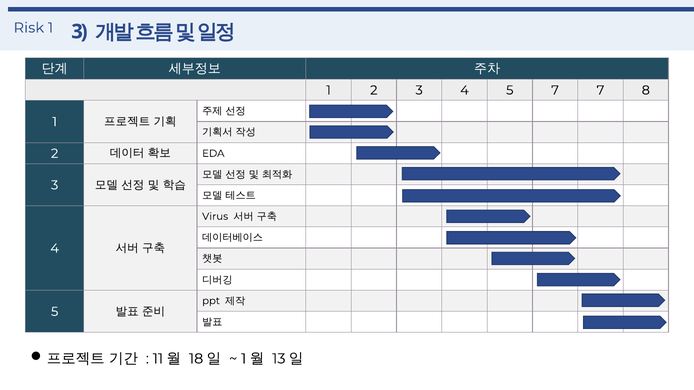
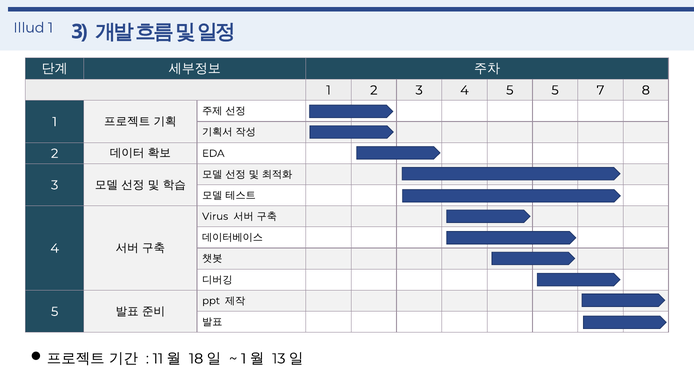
Risk: Risk -> Illud
5 7: 7 -> 5
